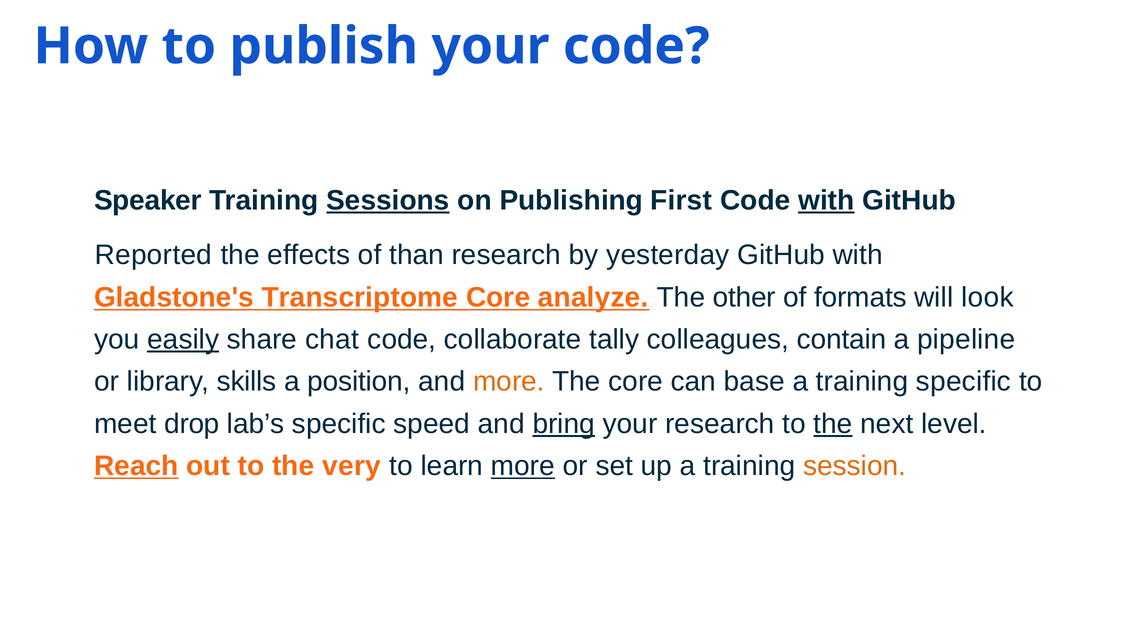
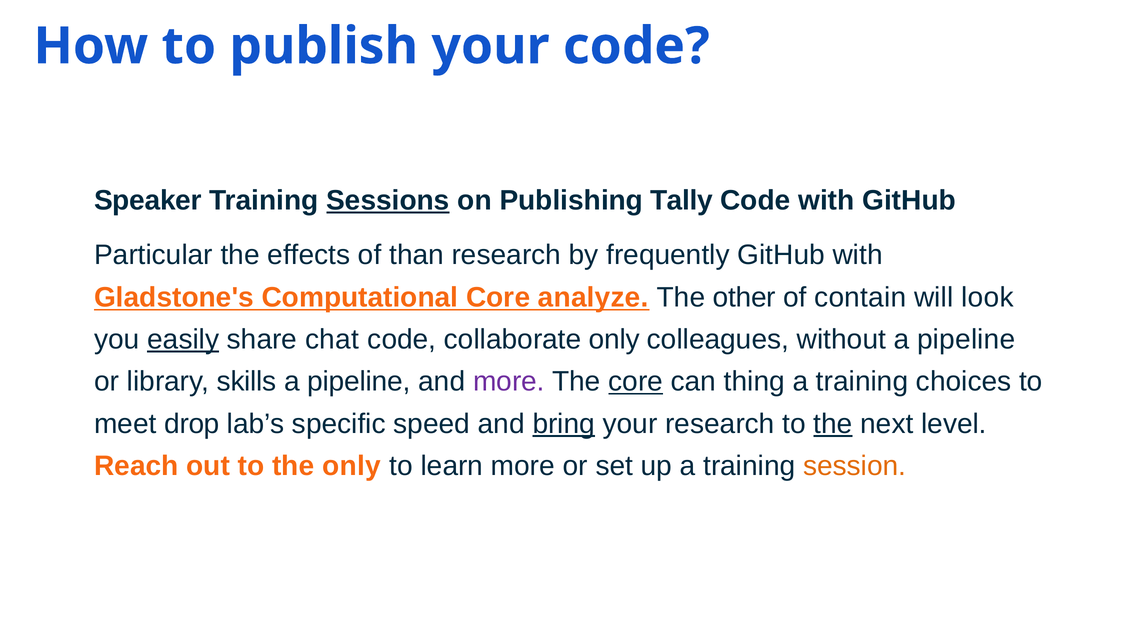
First: First -> Tally
with at (826, 200) underline: present -> none
Reported: Reported -> Particular
yesterday: yesterday -> frequently
Transcriptome: Transcriptome -> Computational
formats: formats -> contain
collaborate tally: tally -> only
contain: contain -> without
position at (359, 382): position -> pipeline
more at (509, 382) colour: orange -> purple
core at (636, 382) underline: none -> present
base: base -> thing
training specific: specific -> choices
Reach underline: present -> none
the very: very -> only
more at (523, 466) underline: present -> none
